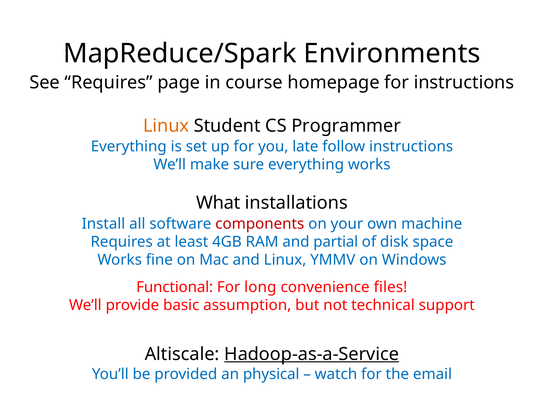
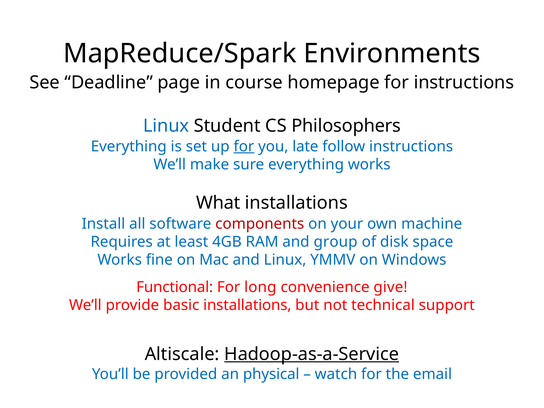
See Requires: Requires -> Deadline
Linux at (166, 126) colour: orange -> blue
Programmer: Programmer -> Philosophers
for at (244, 146) underline: none -> present
partial: partial -> group
files: files -> give
basic assumption: assumption -> installations
